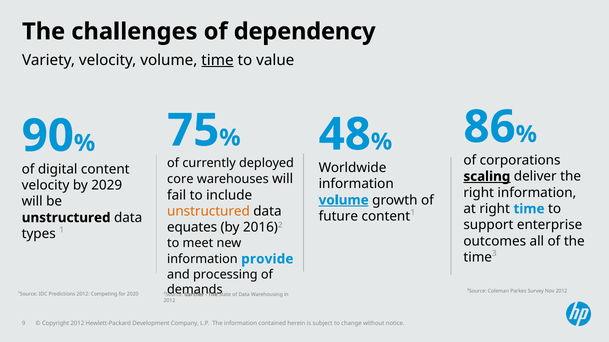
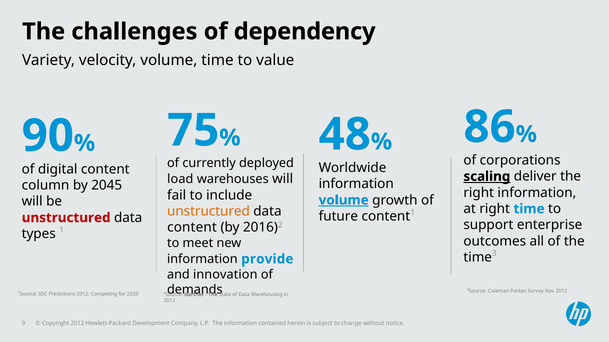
time at (217, 60) underline: present -> none
core: core -> load
velocity at (46, 186): velocity -> column
2029: 2029 -> 2045
unstructured at (66, 218) colour: black -> red
equates at (192, 228): equates -> content
processing: processing -> innovation
